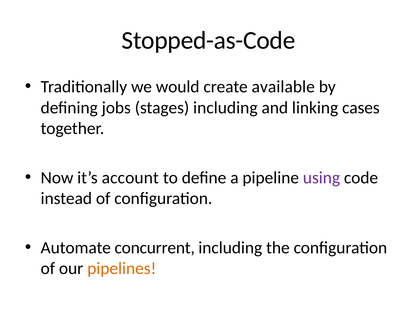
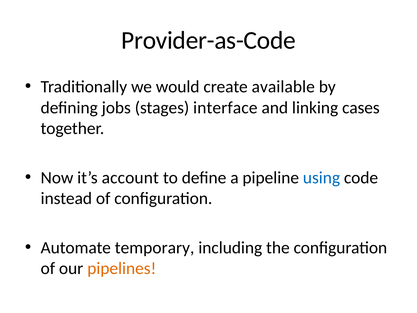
Stopped-as-Code: Stopped-as-Code -> Provider-as-Code
stages including: including -> interface
using colour: purple -> blue
concurrent: concurrent -> temporary
